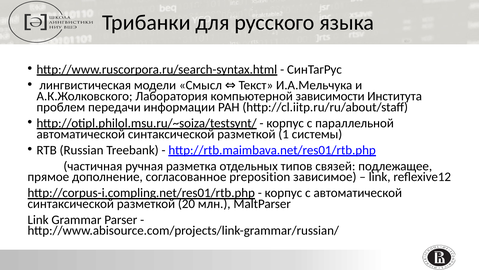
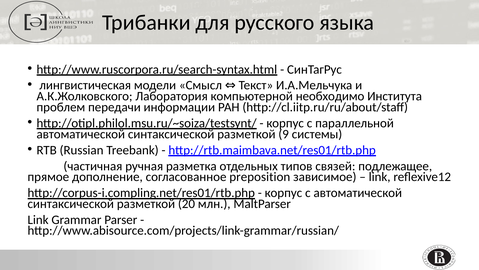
зависимости: зависимости -> необходимо
1: 1 -> 9
